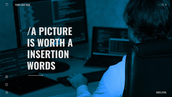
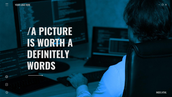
INSERTION: INSERTION -> DEFINITELY
